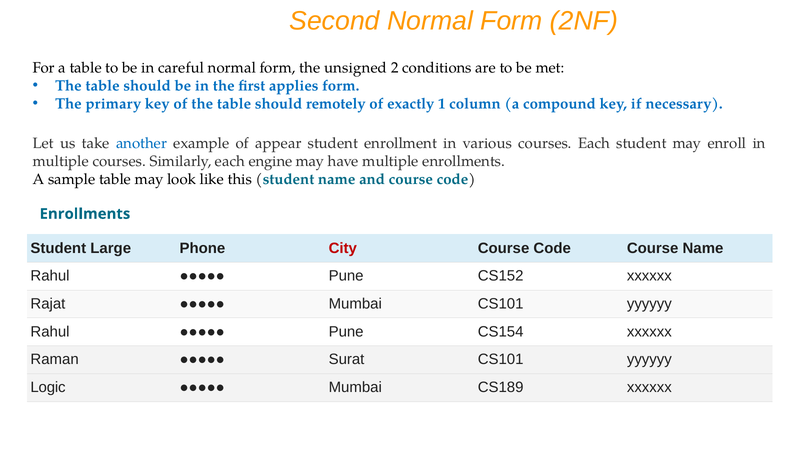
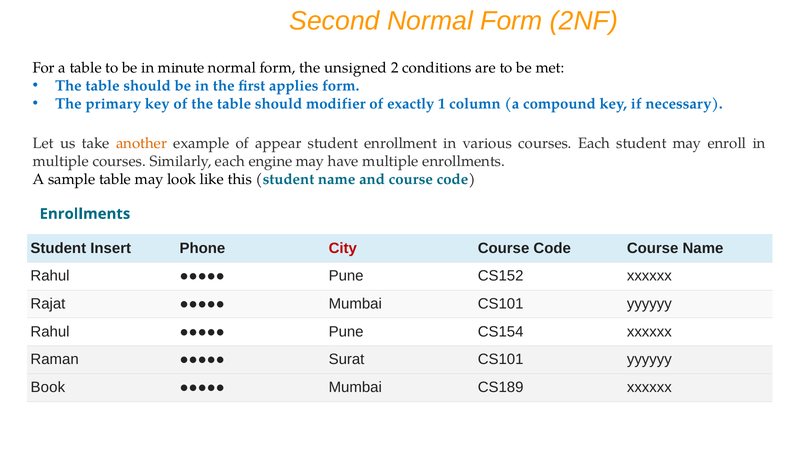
careful: careful -> minute
remotely: remotely -> modifier
another colour: blue -> orange
Large: Large -> Insert
Logic: Logic -> Book
